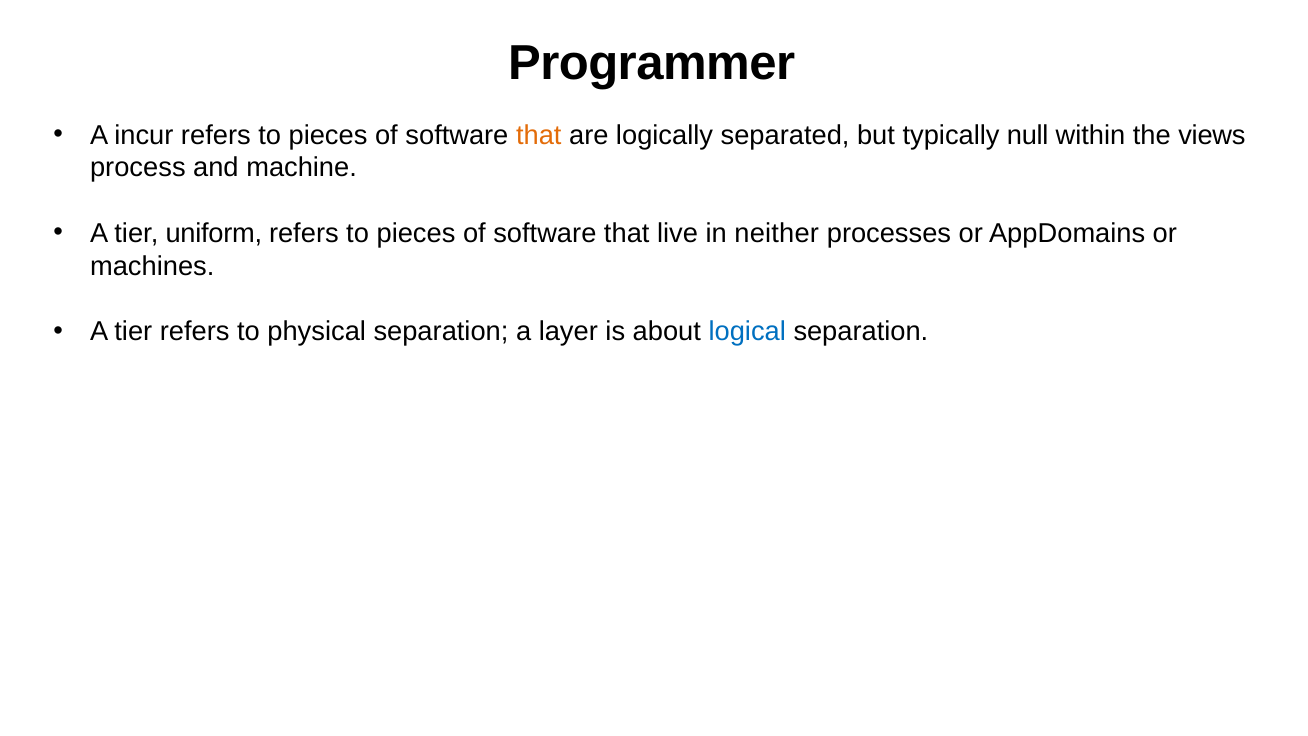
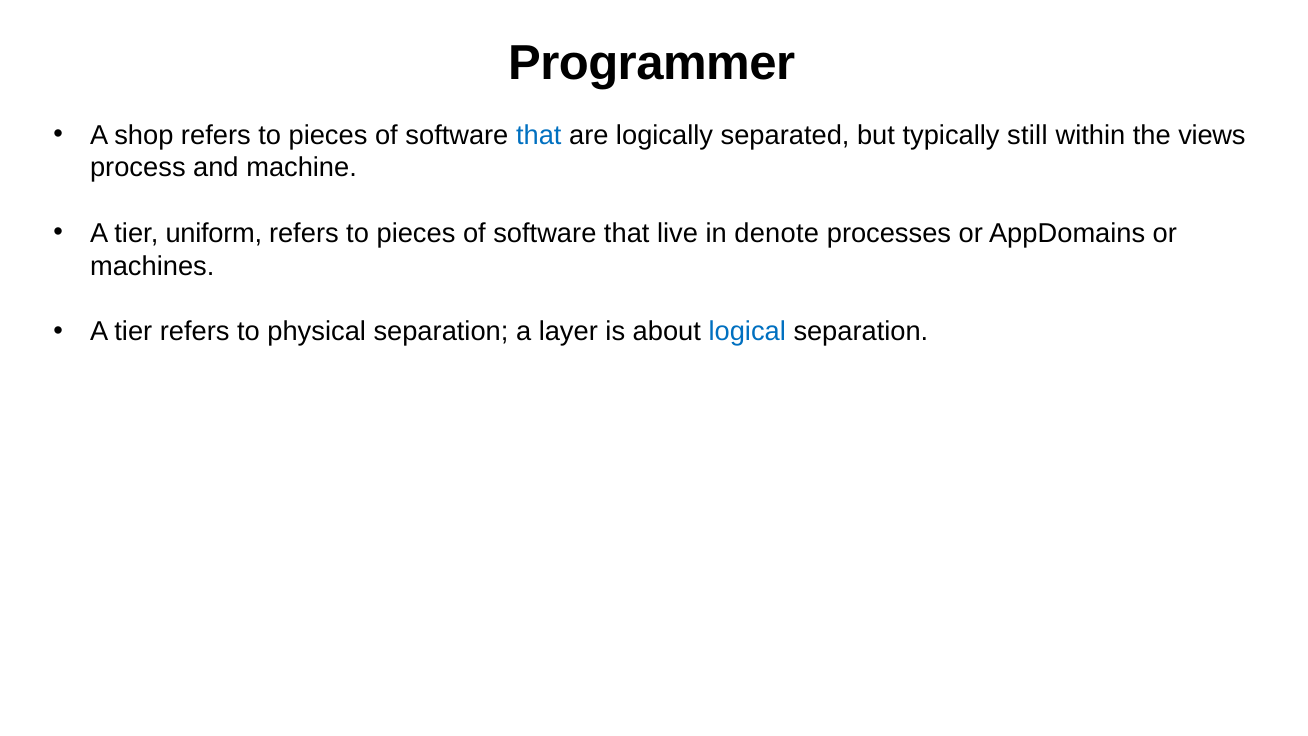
incur: incur -> shop
that at (539, 135) colour: orange -> blue
null: null -> still
neither: neither -> denote
